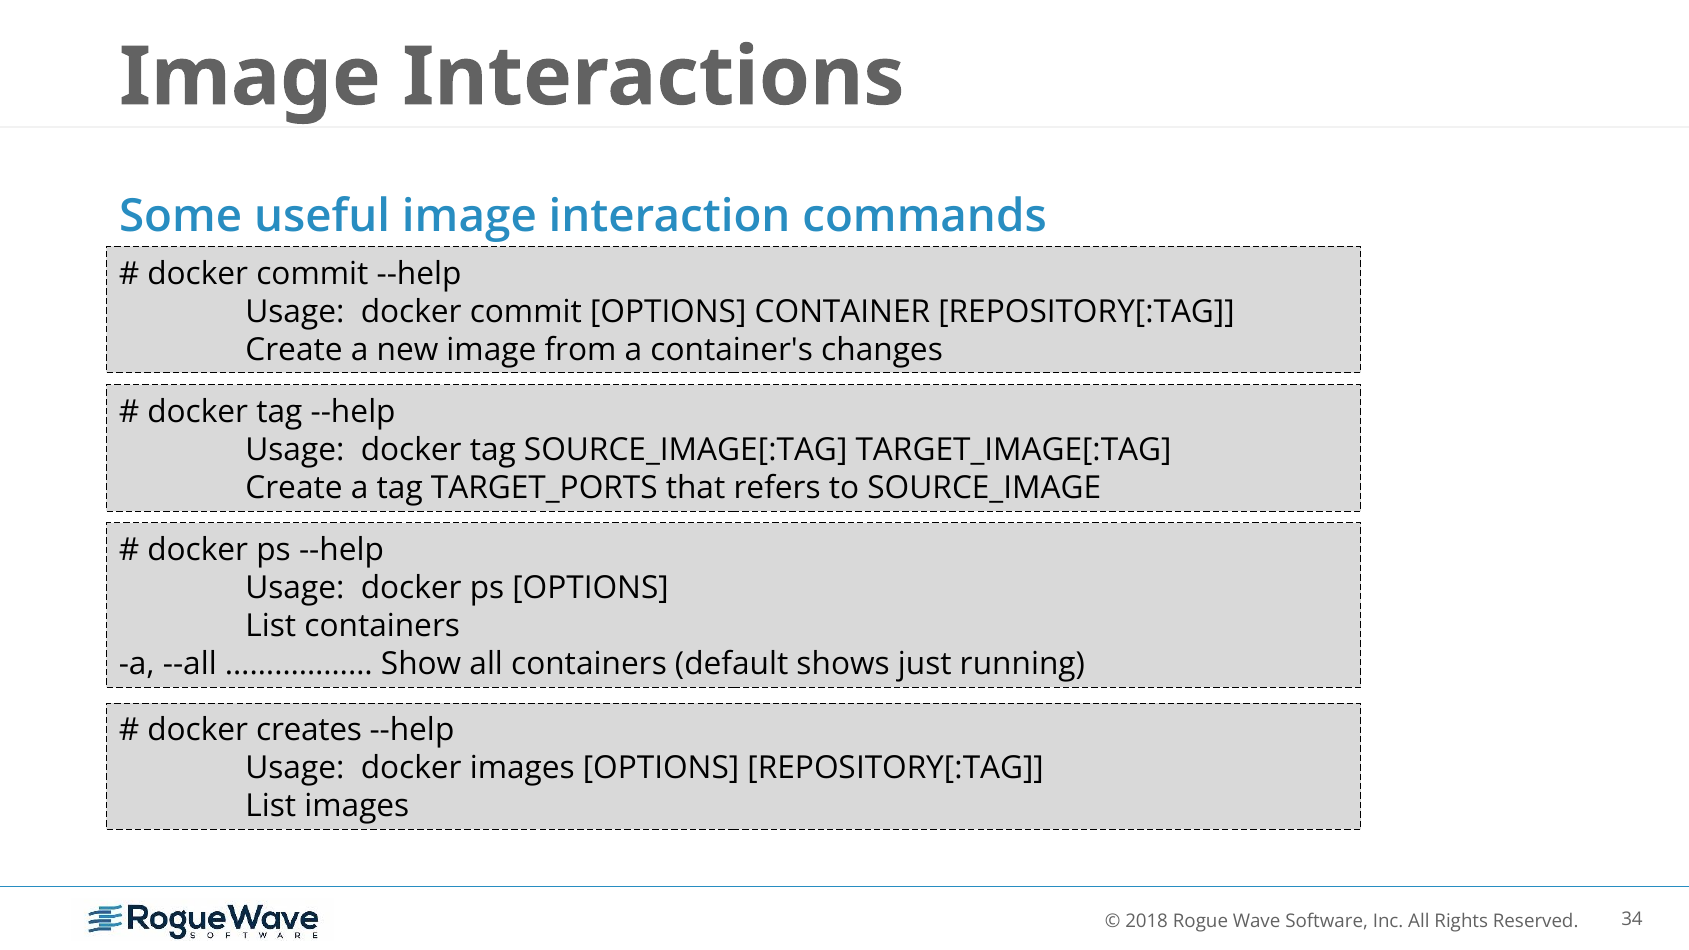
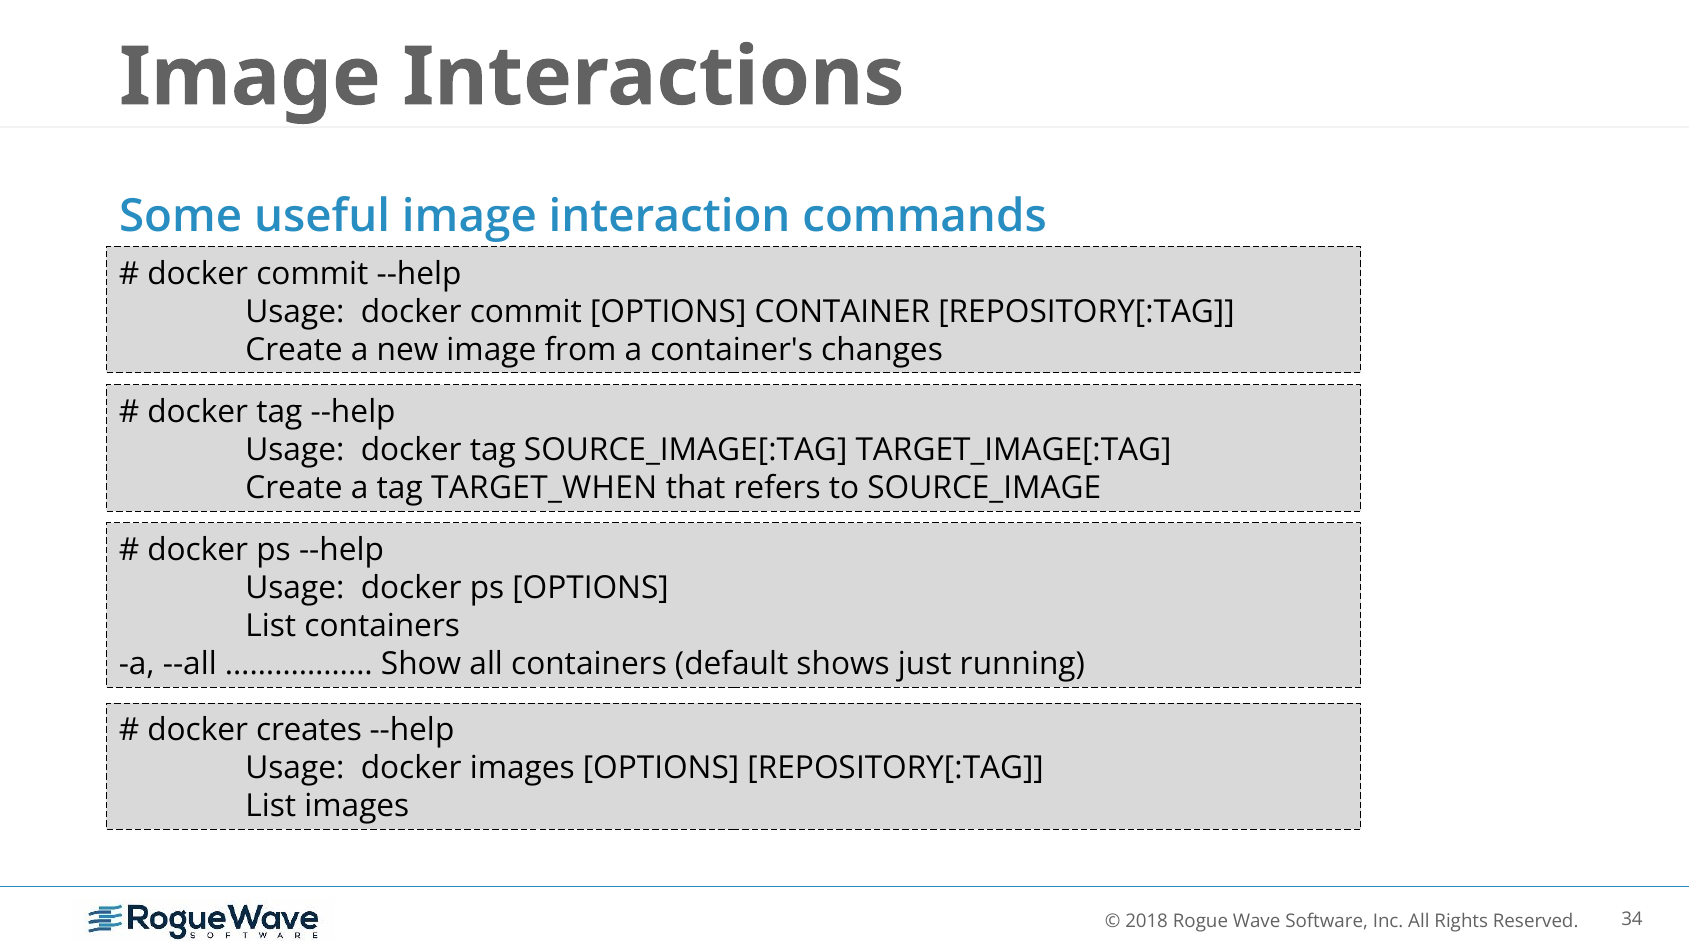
TARGET_PORTS: TARGET_PORTS -> TARGET_WHEN
